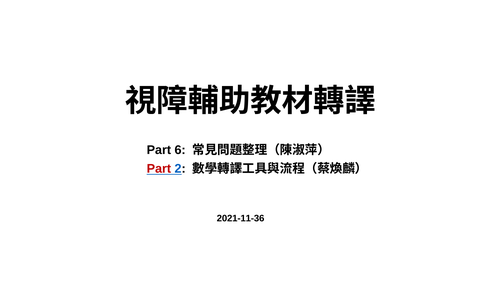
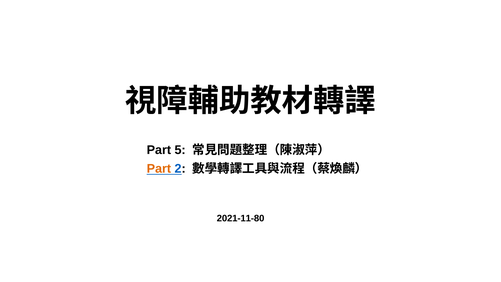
6: 6 -> 5
Part at (159, 169) colour: red -> orange
2021-11-36: 2021-11-36 -> 2021-11-80
